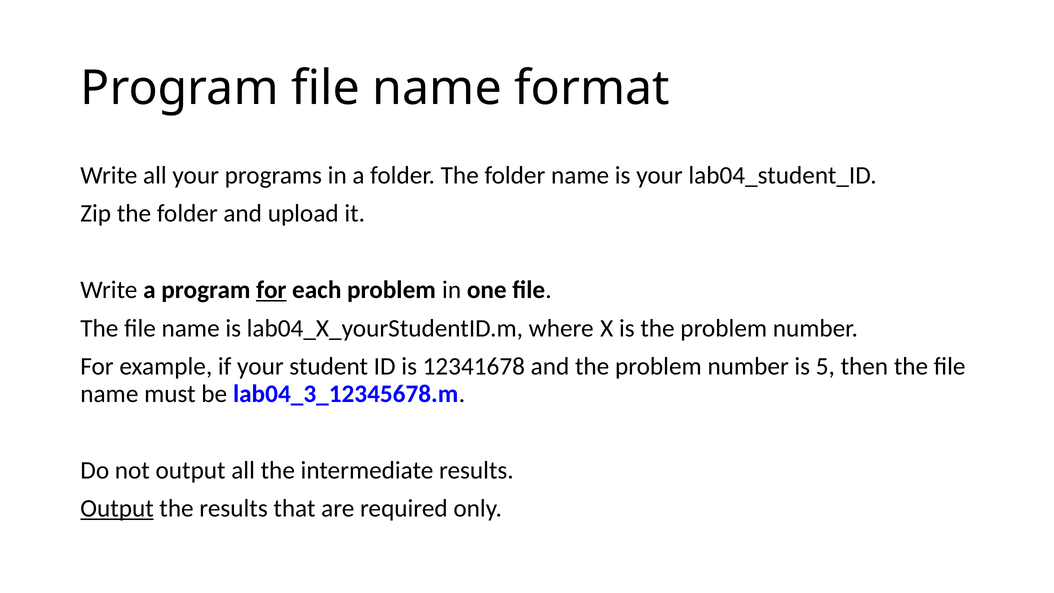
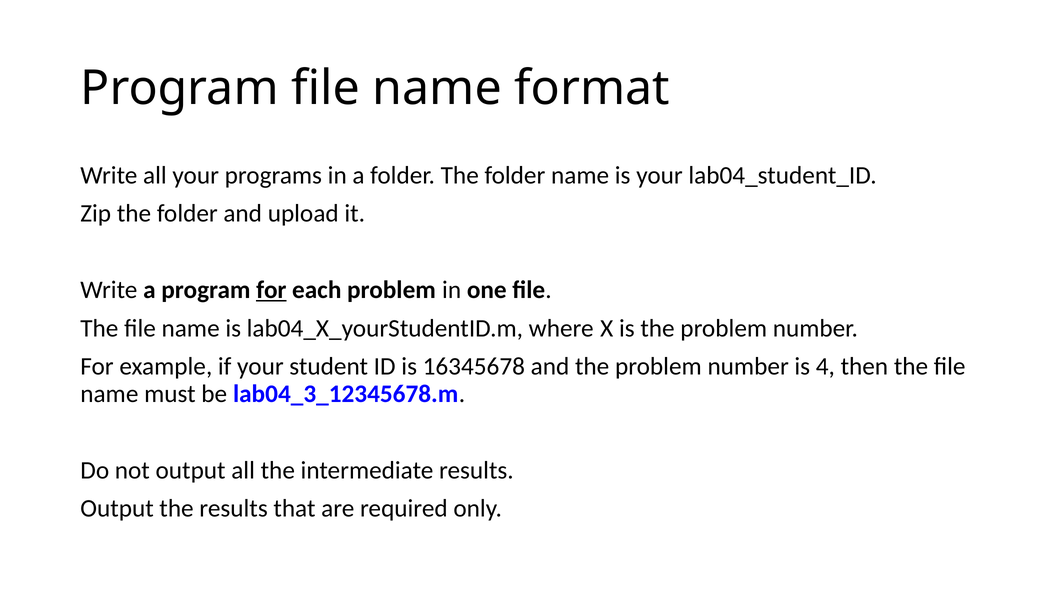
12341678: 12341678 -> 16345678
5: 5 -> 4
Output at (117, 508) underline: present -> none
